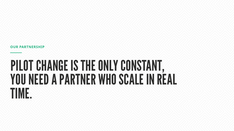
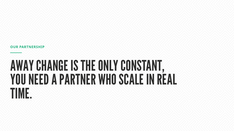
PILOT: PILOT -> AWAY
